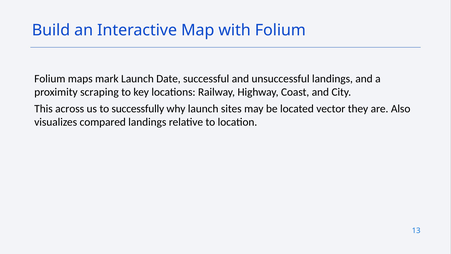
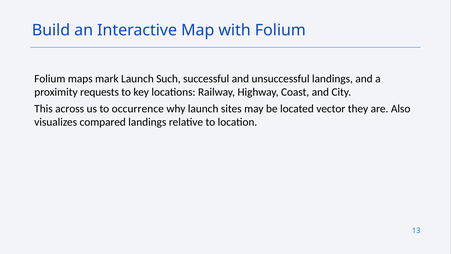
Date: Date -> Such
scraping: scraping -> requests
successfully: successfully -> occurrence
